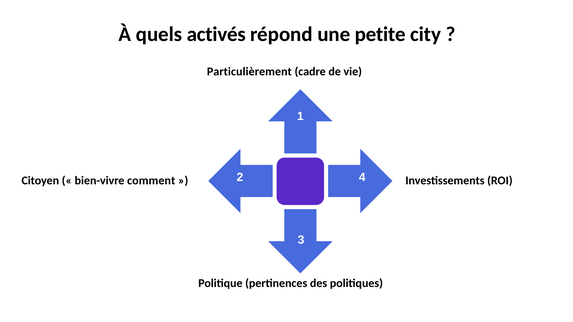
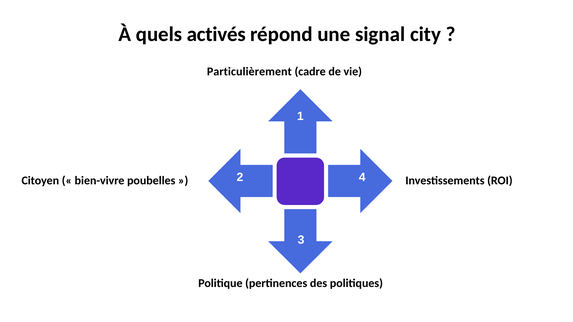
petite: petite -> signal
comment: comment -> poubelles
